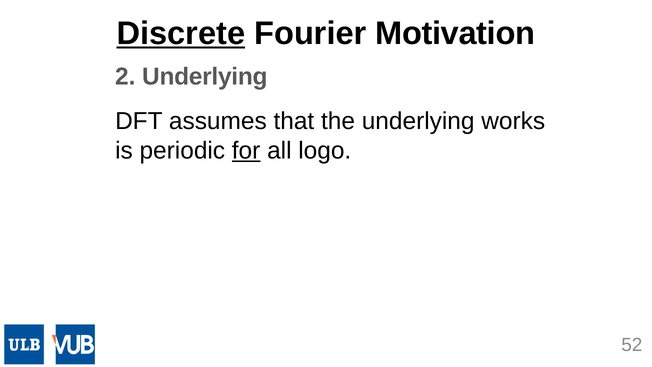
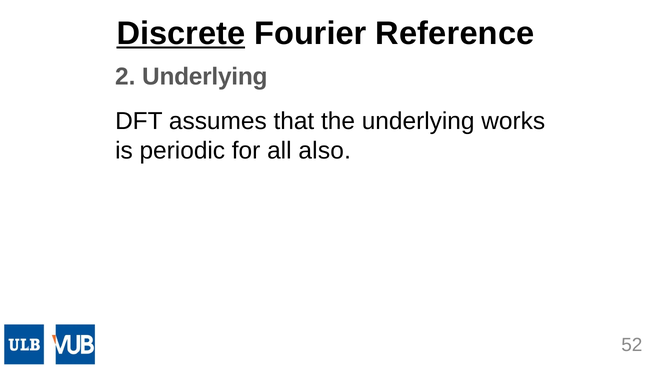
Motivation: Motivation -> Reference
for underline: present -> none
logo: logo -> also
